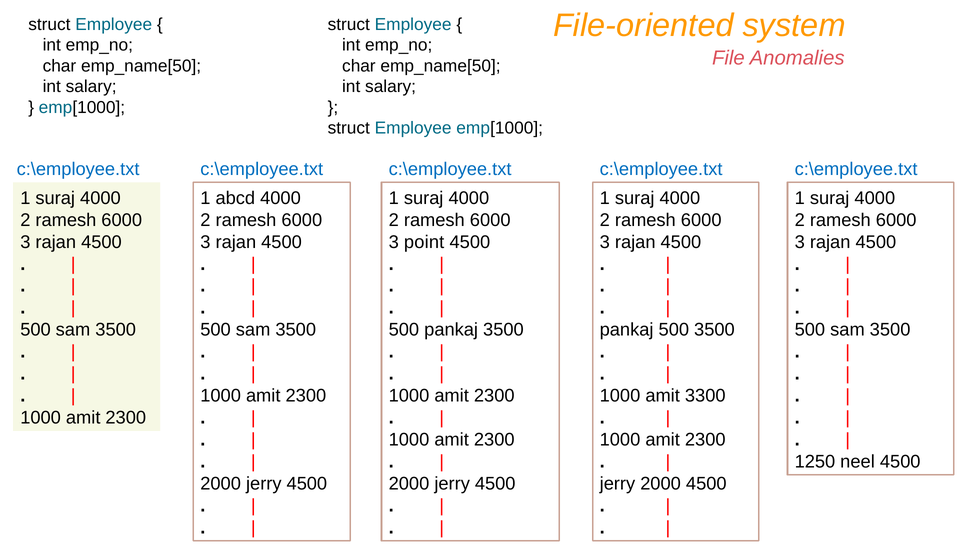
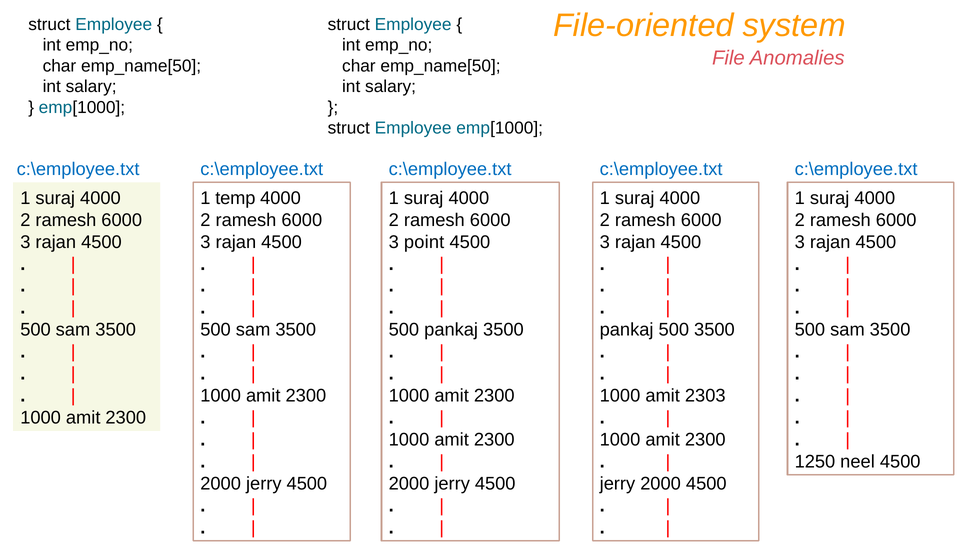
abcd: abcd -> temp
3300: 3300 -> 2303
